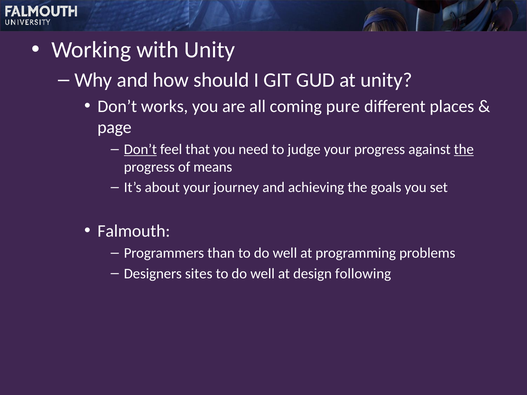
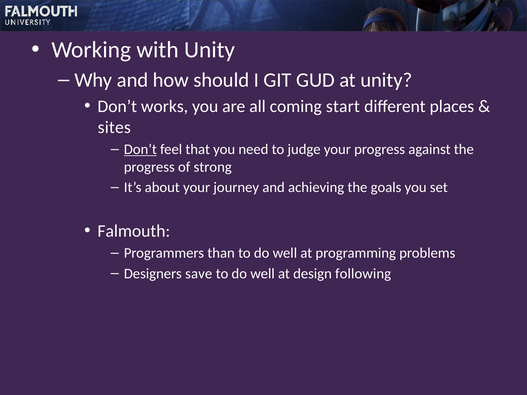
pure: pure -> start
page: page -> sites
the at (464, 149) underline: present -> none
means: means -> strong
sites: sites -> save
